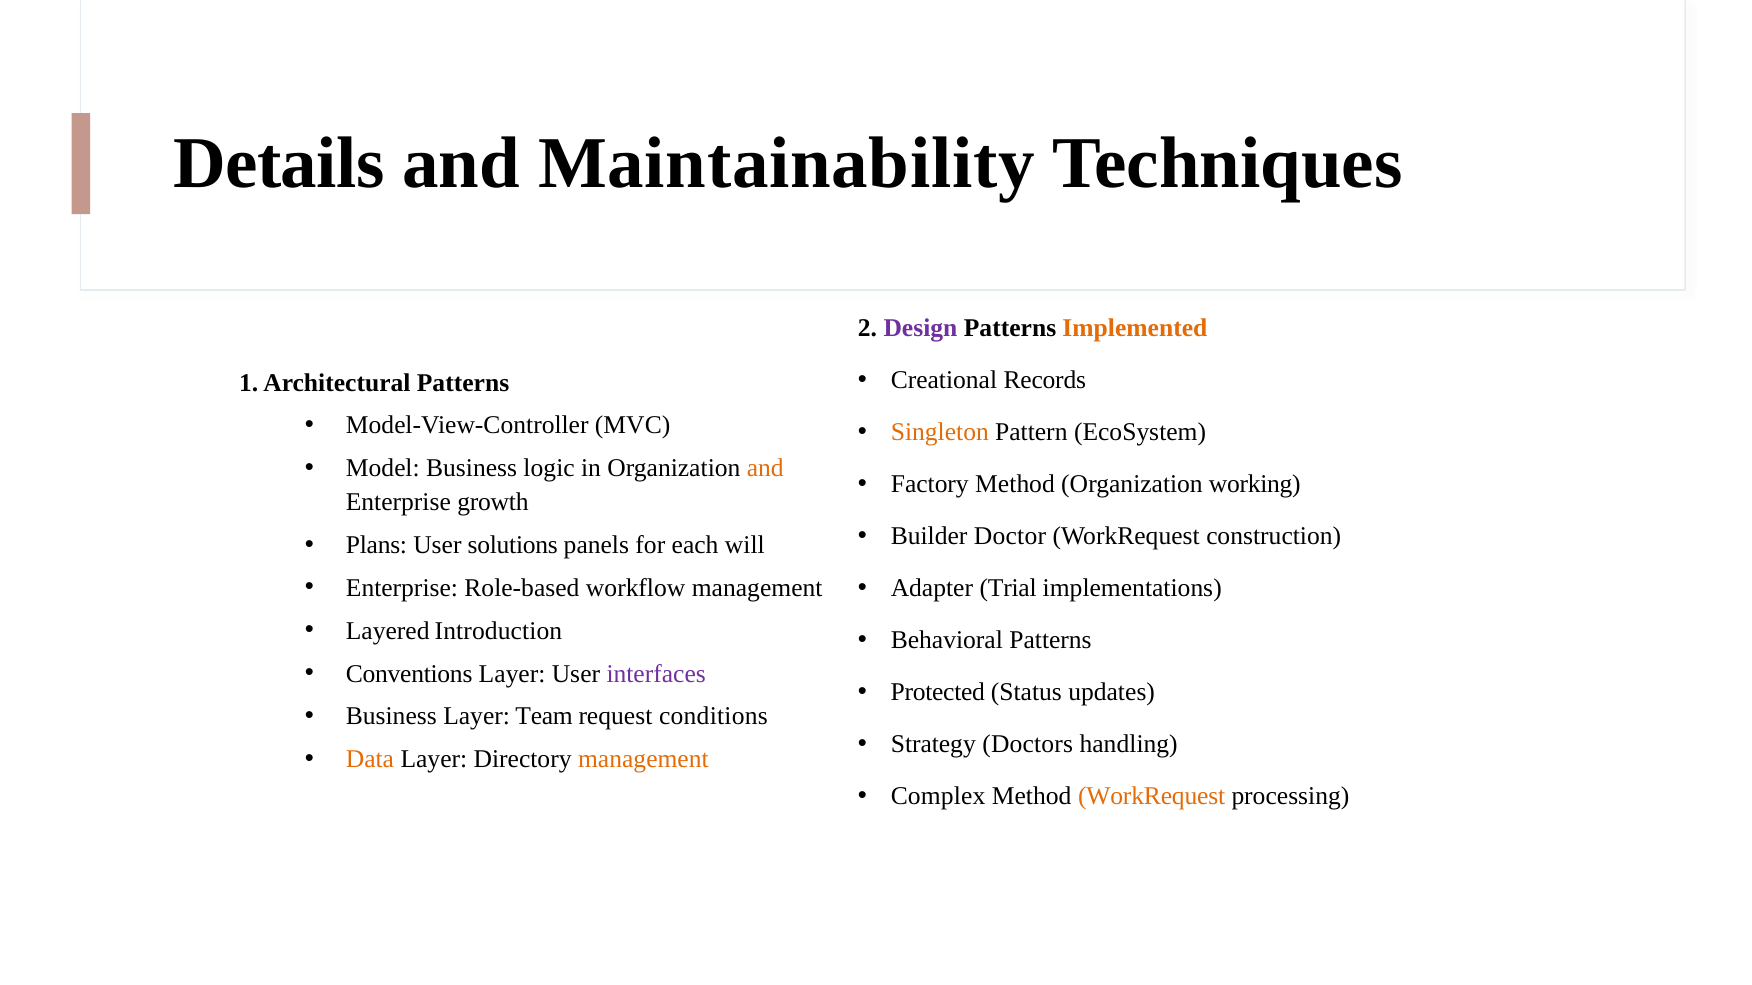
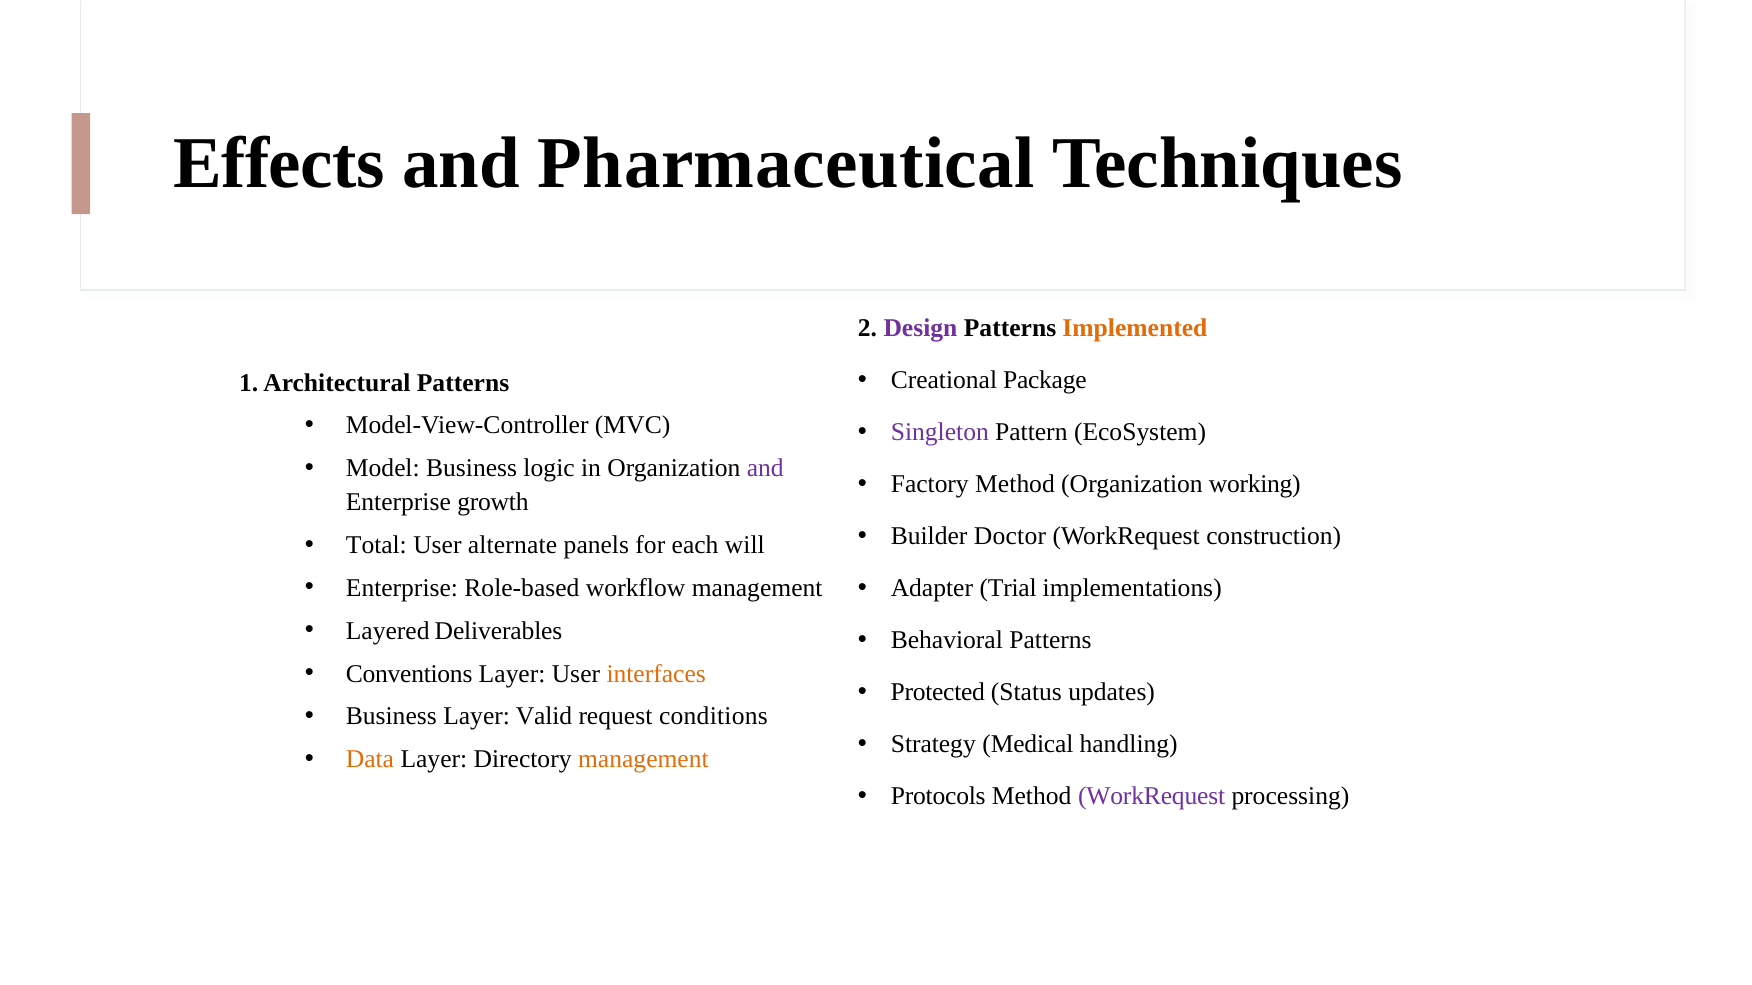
Details: Details -> Effects
Maintainability: Maintainability -> Pharmaceutical
Records: Records -> Package
Singleton colour: orange -> purple
and at (765, 469) colour: orange -> purple
Plans: Plans -> Total
solutions: solutions -> alternate
Introduction: Introduction -> Deliverables
interfaces colour: purple -> orange
Team: Team -> Valid
Doctors: Doctors -> Medical
Complex: Complex -> Protocols
WorkRequest at (1152, 796) colour: orange -> purple
